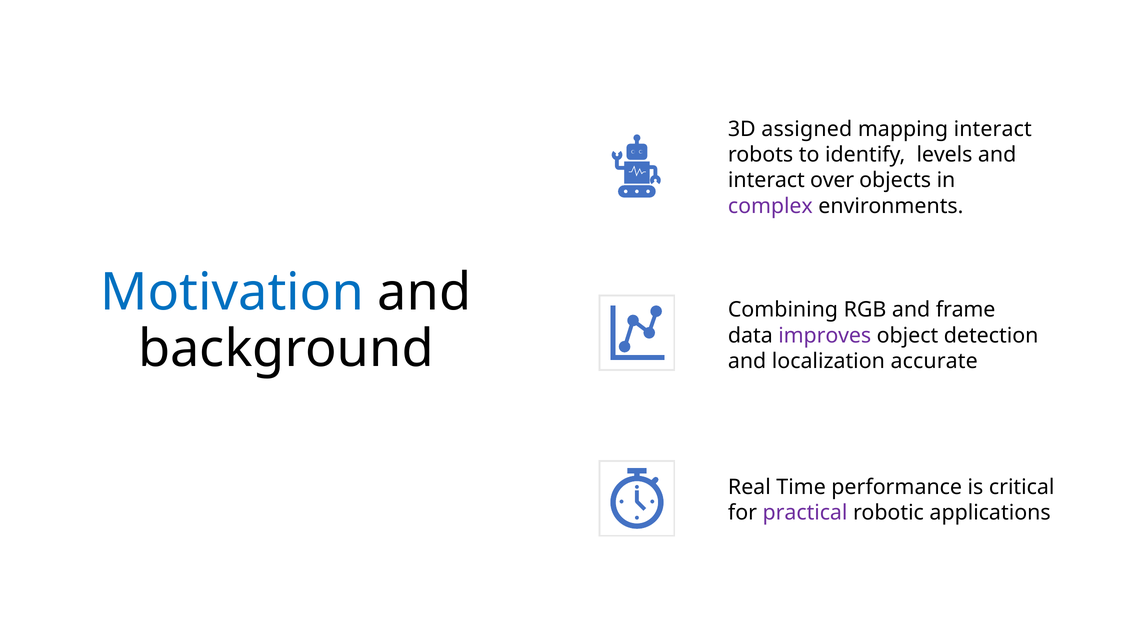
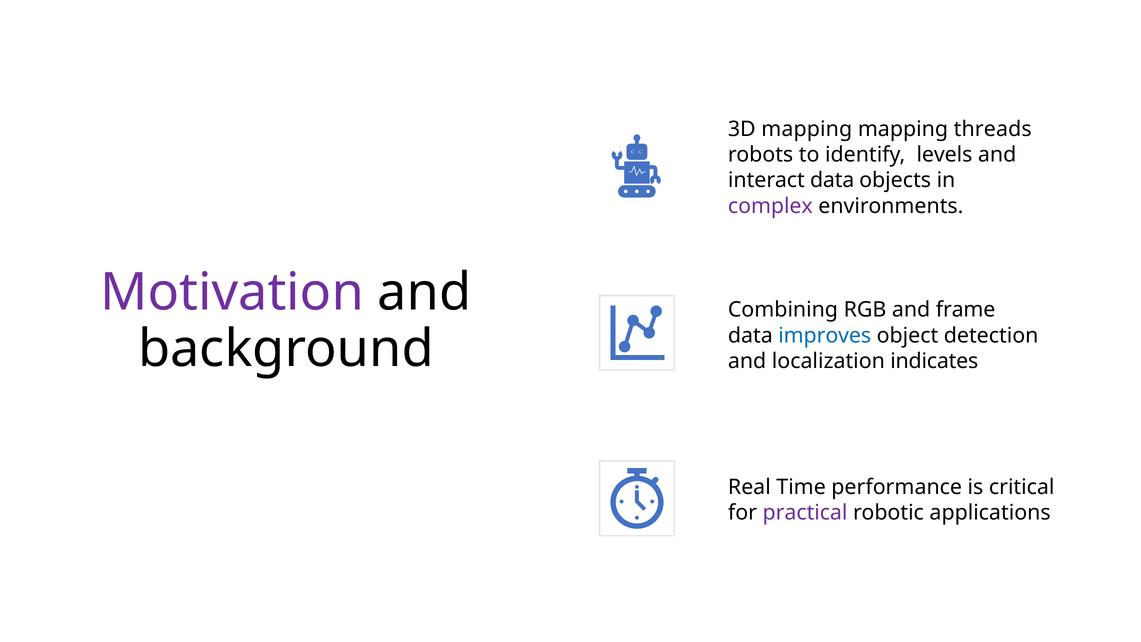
3D assigned: assigned -> mapping
mapping interact: interact -> threads
interact over: over -> data
Motivation colour: blue -> purple
improves colour: purple -> blue
accurate: accurate -> indicates
